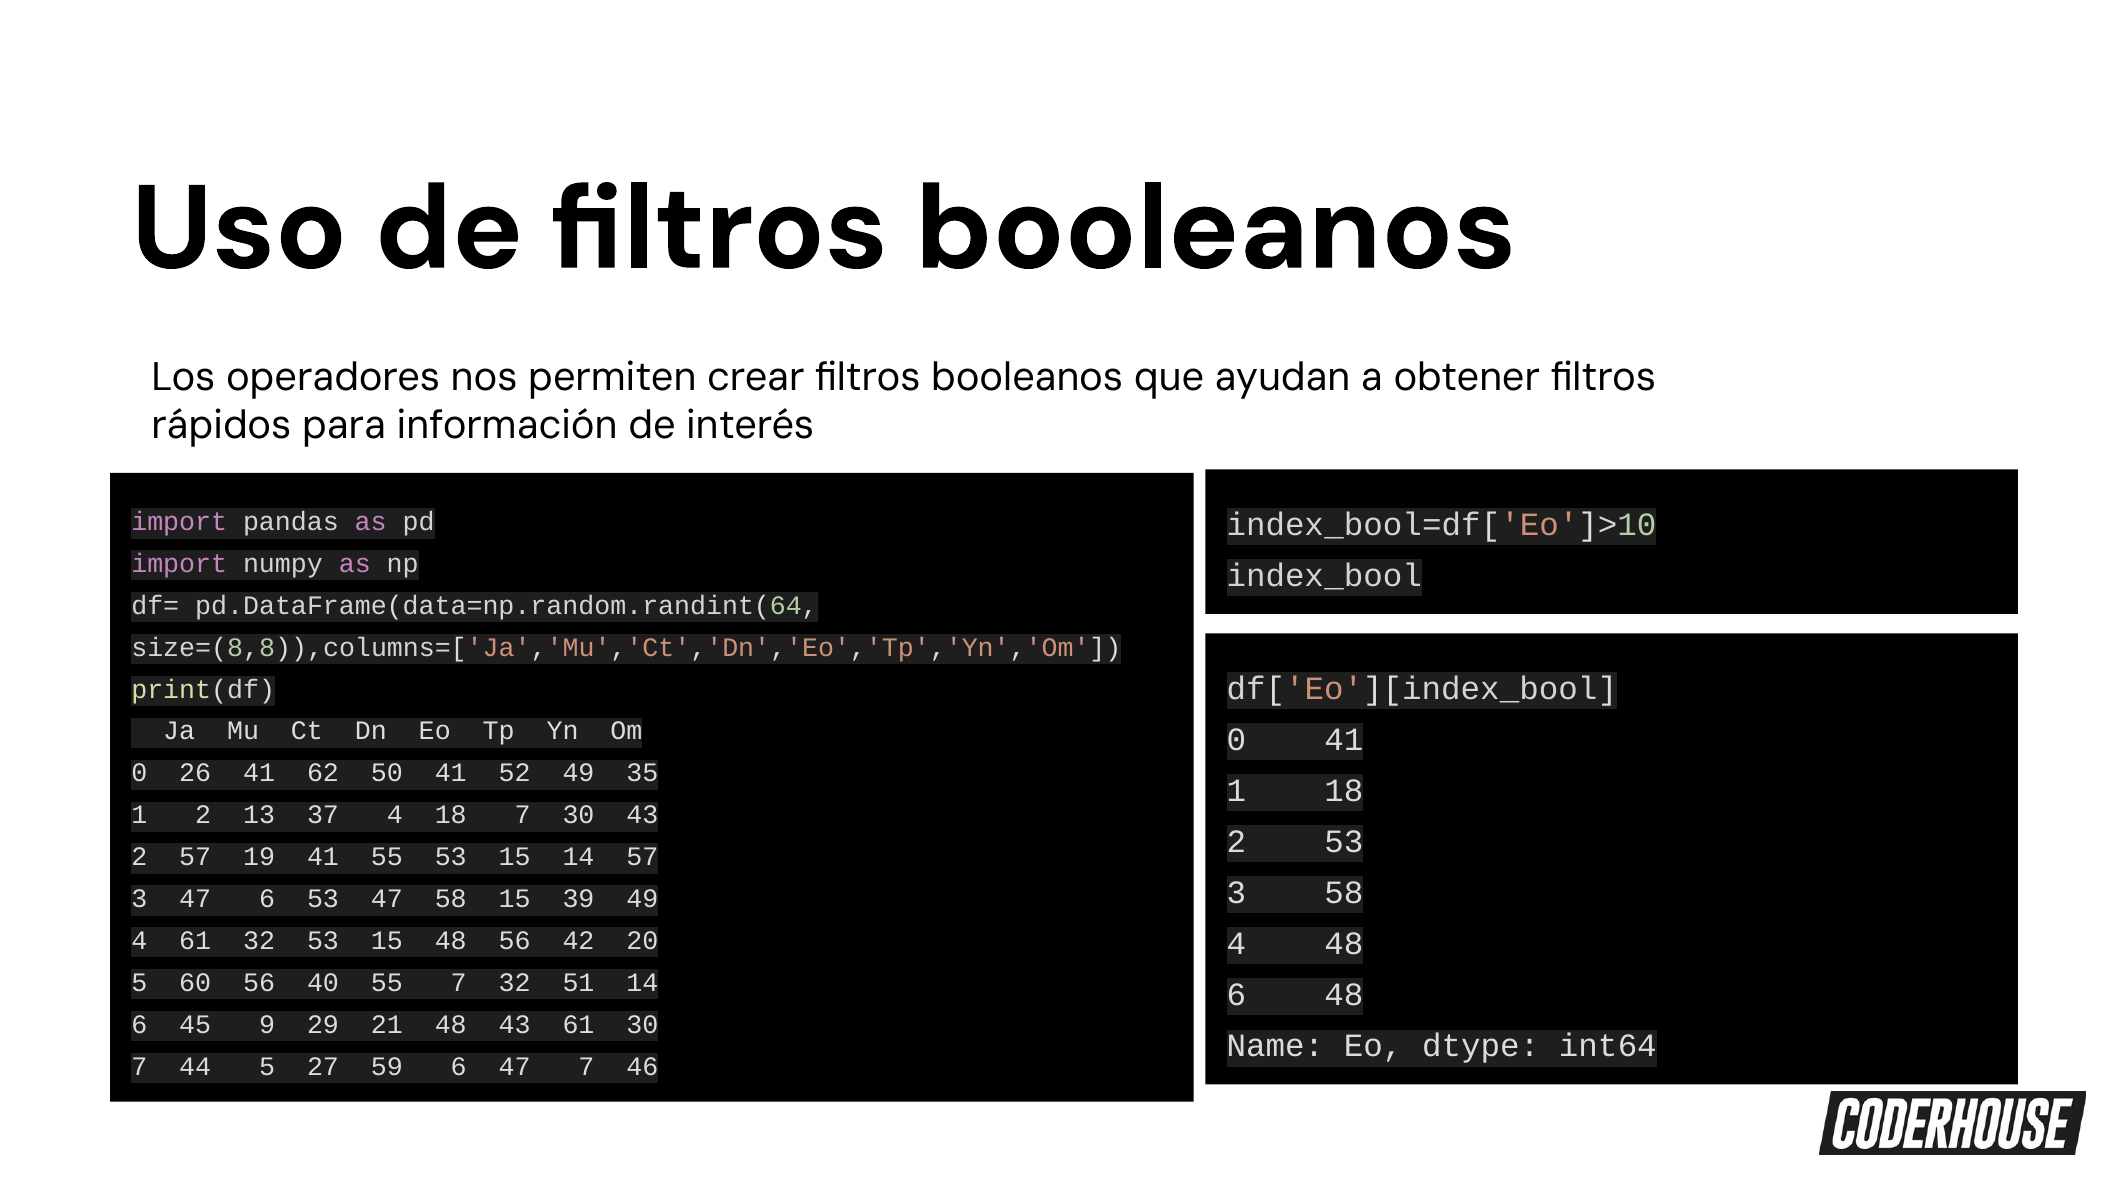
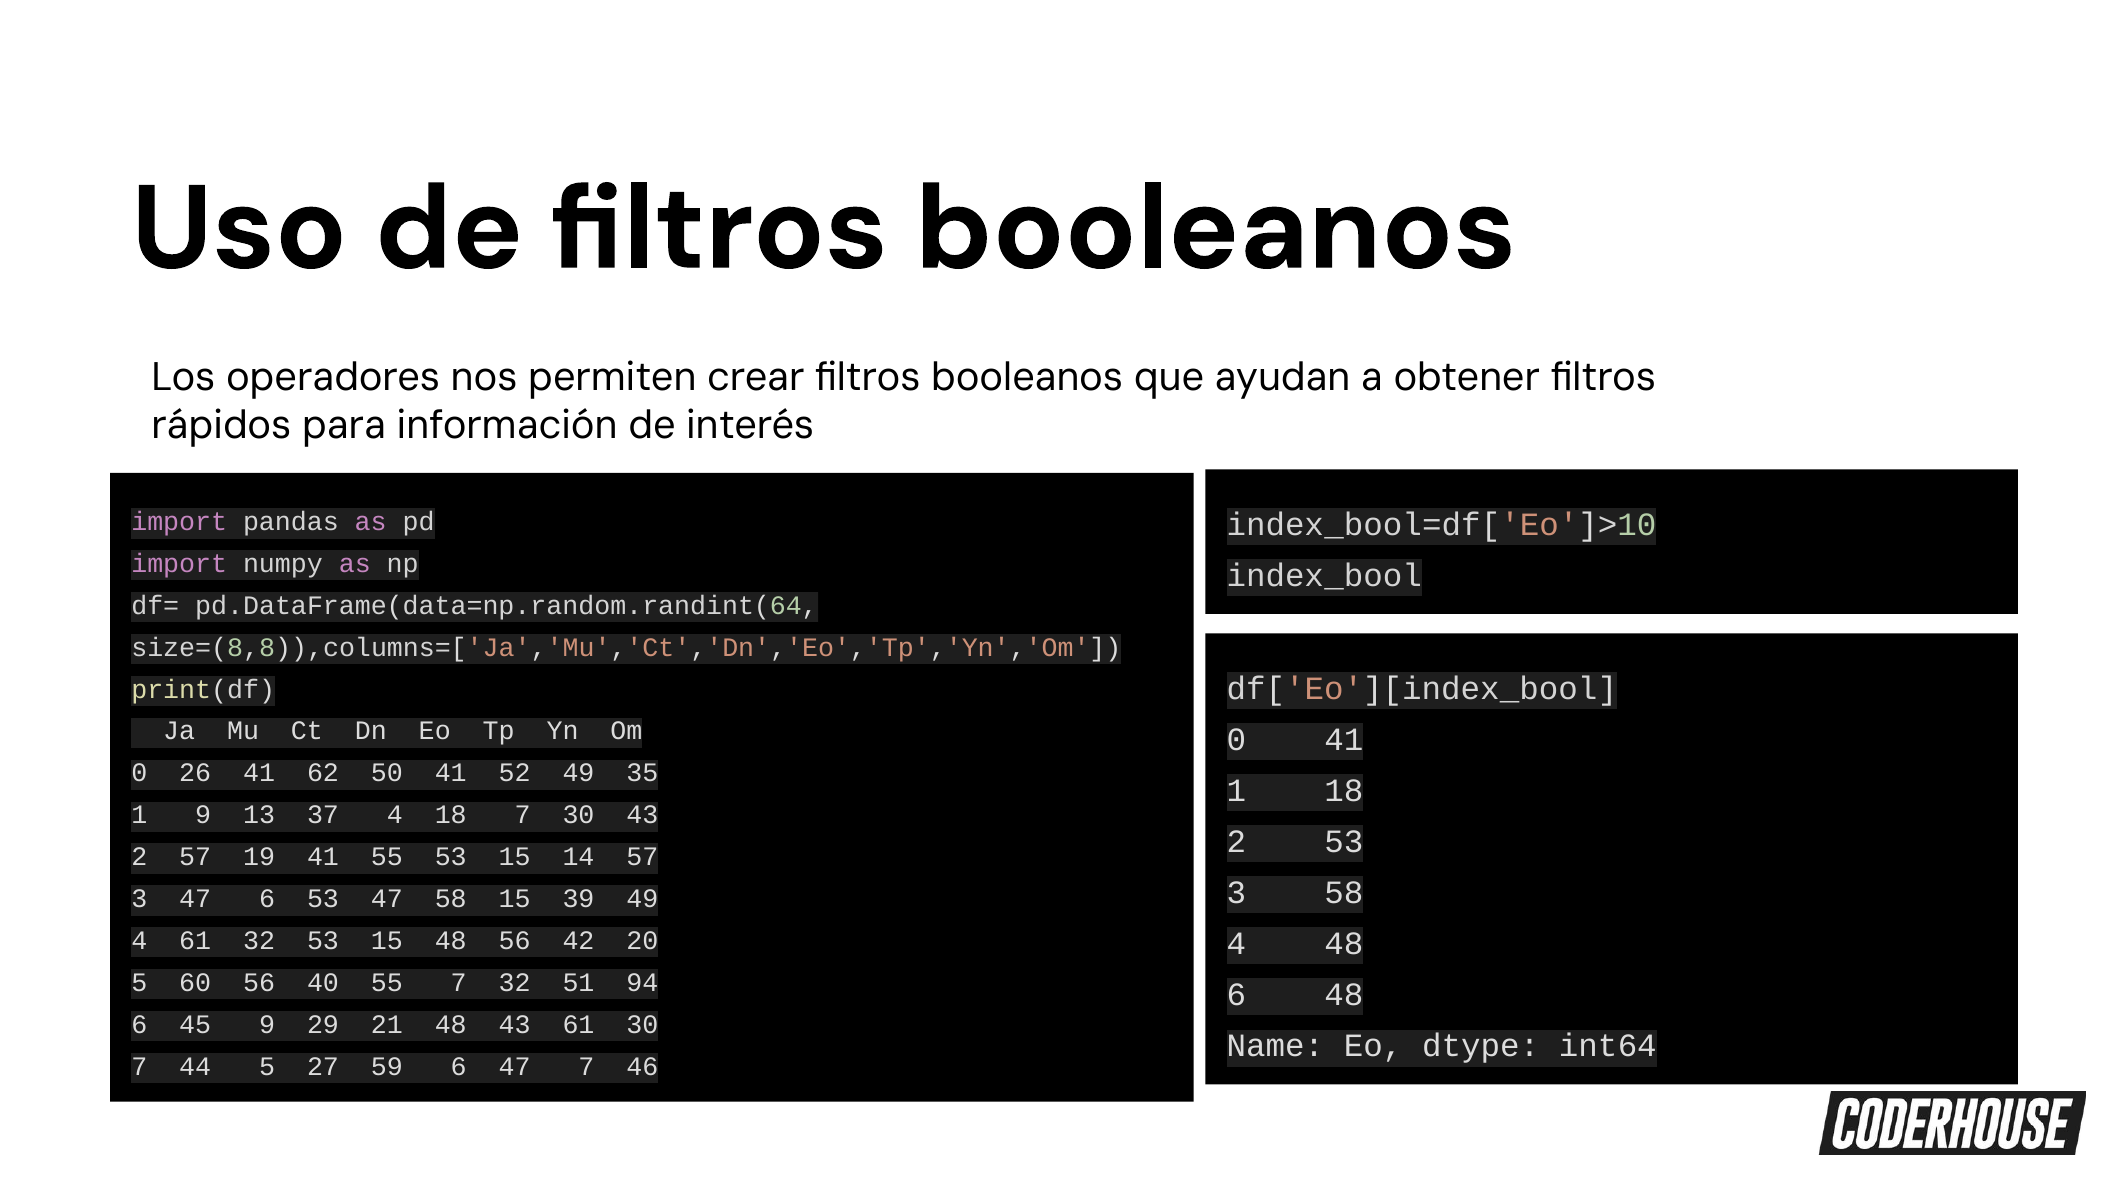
1 2: 2 -> 9
51 14: 14 -> 94
